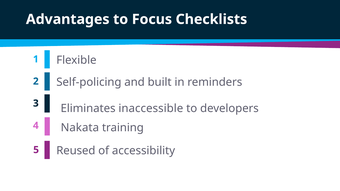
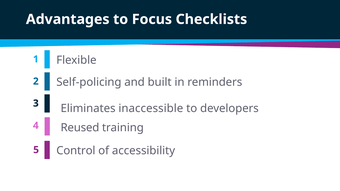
Nakata: Nakata -> Reused
Reused: Reused -> Control
